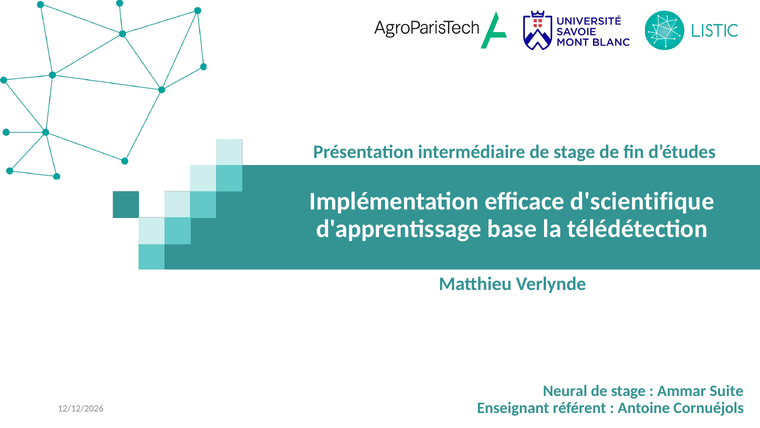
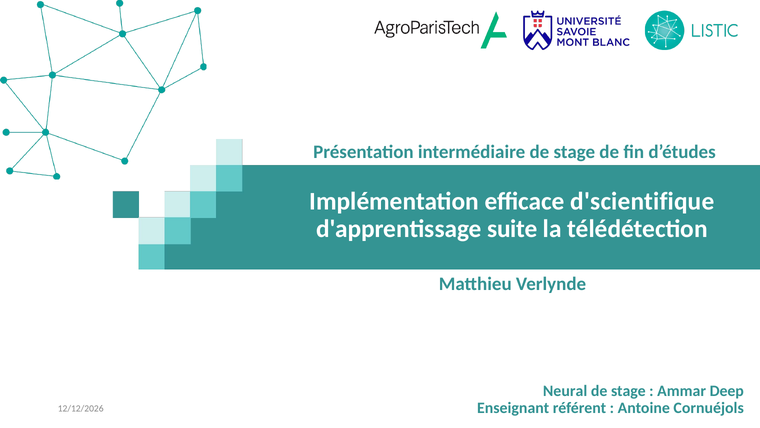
base: base -> suite
Suite: Suite -> Deep
